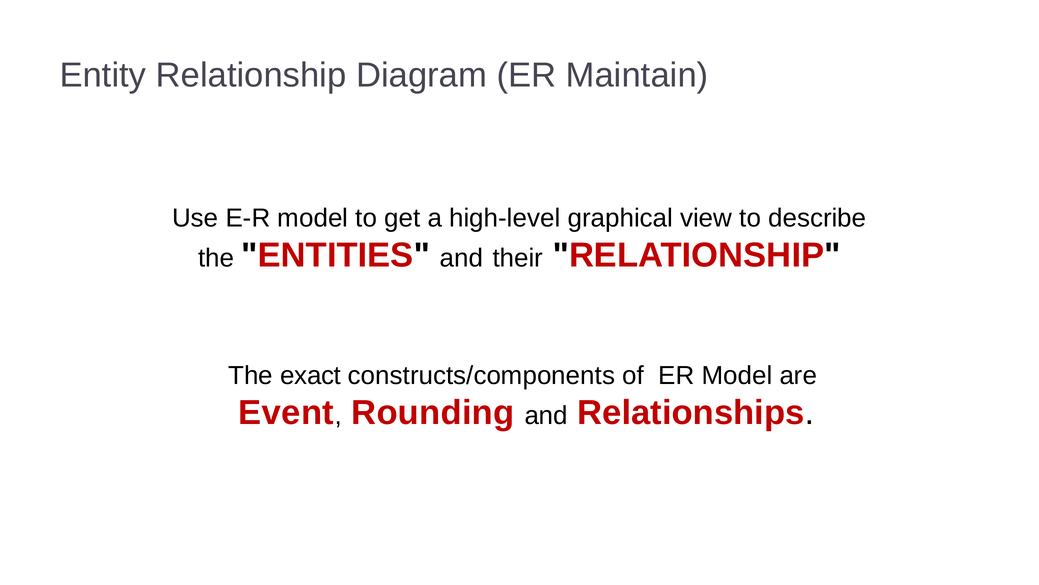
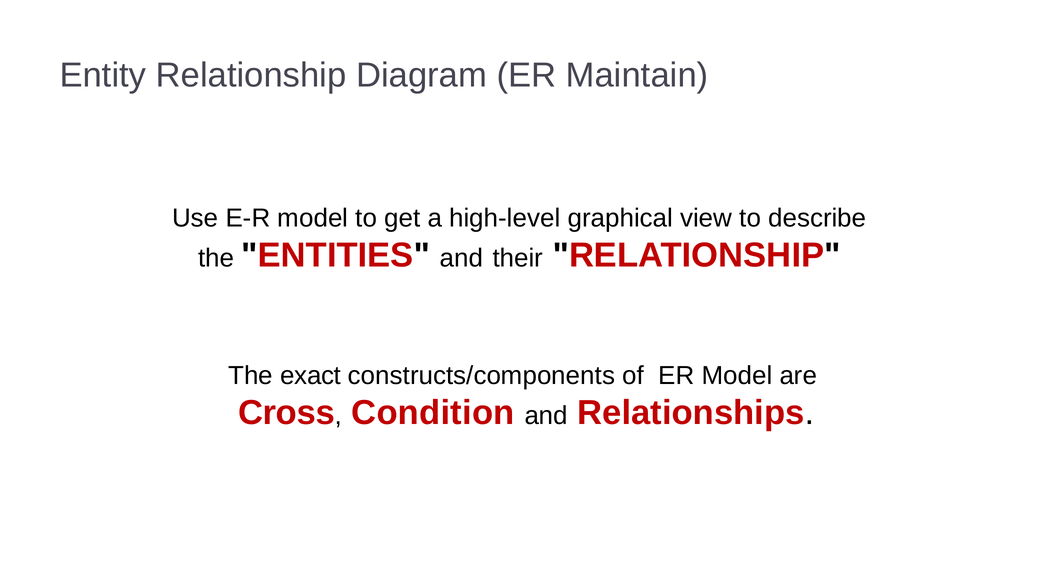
Event: Event -> Cross
Rounding: Rounding -> Condition
